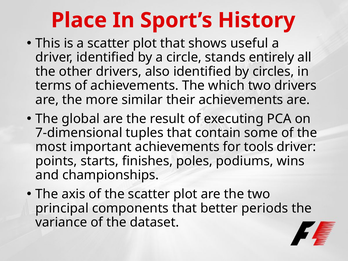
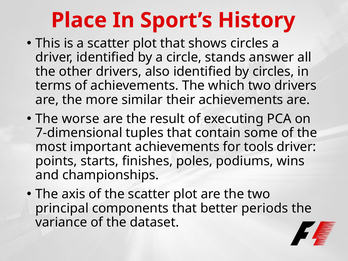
shows useful: useful -> circles
entirely: entirely -> answer
global: global -> worse
